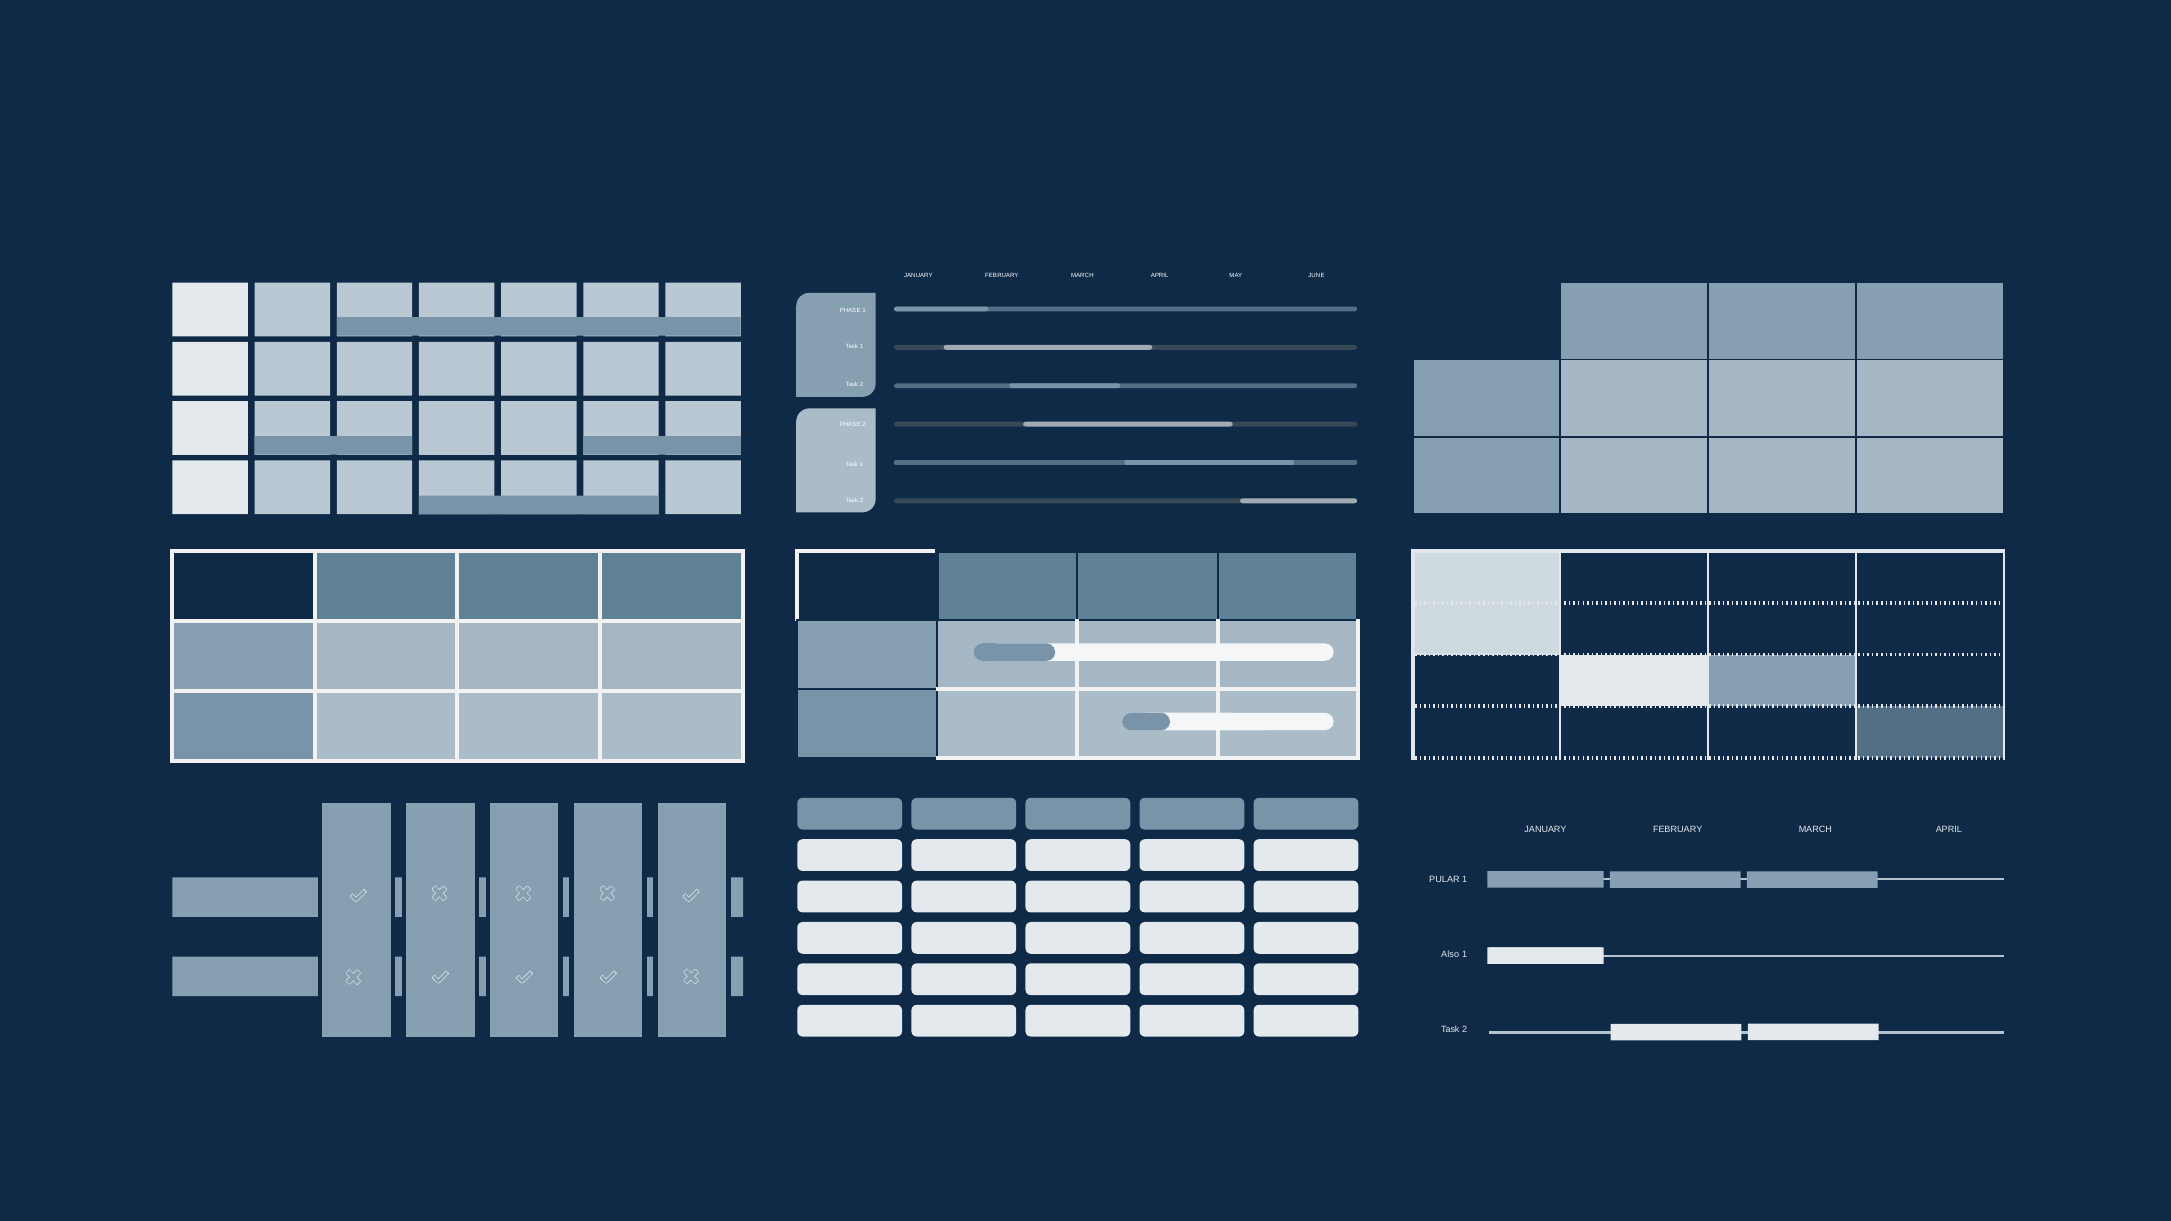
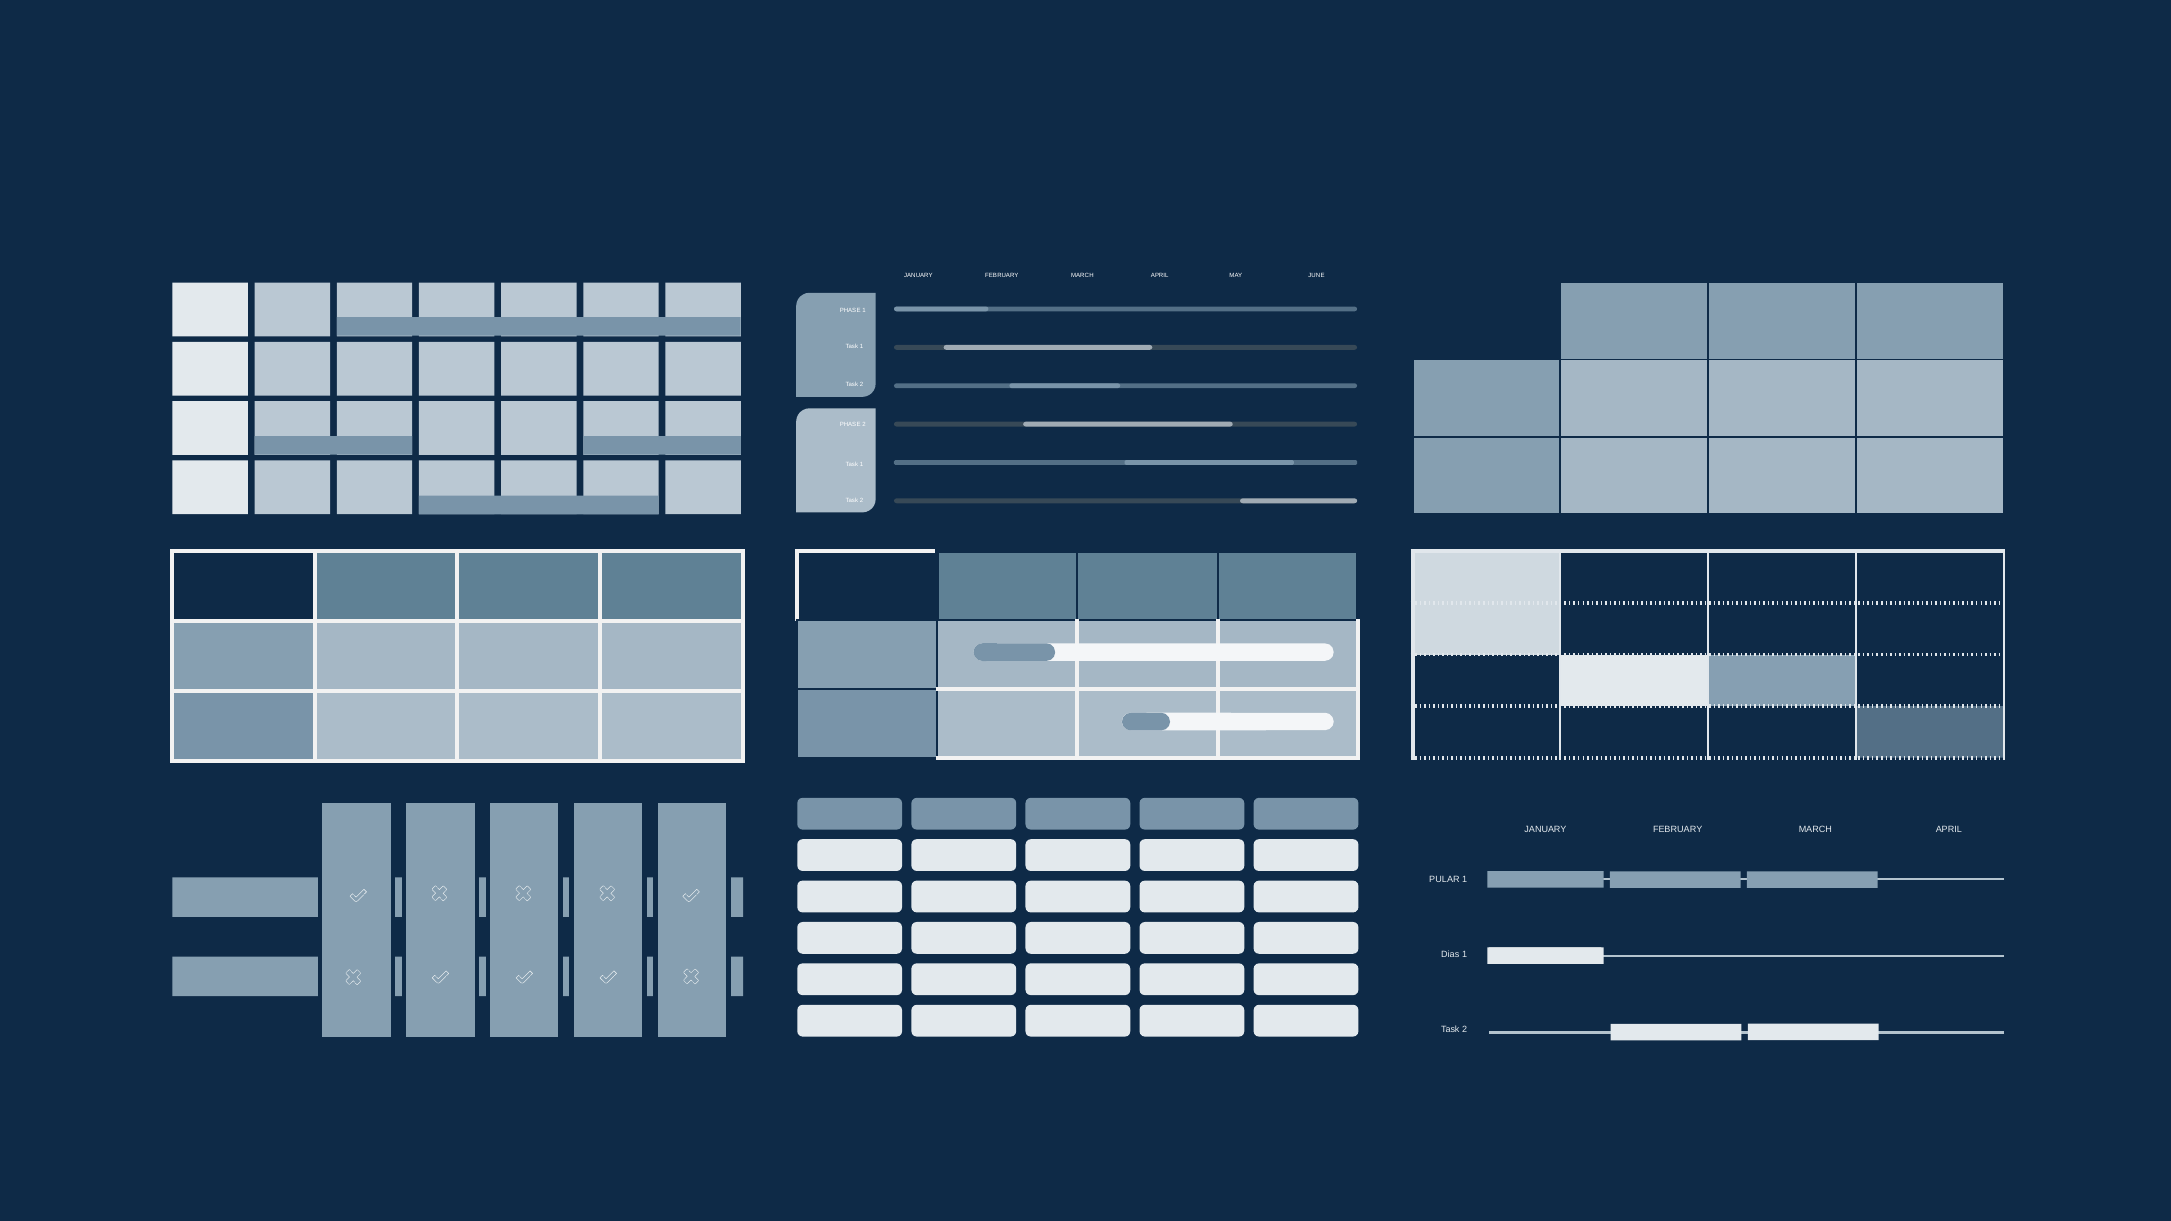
Also: Also -> Dias
